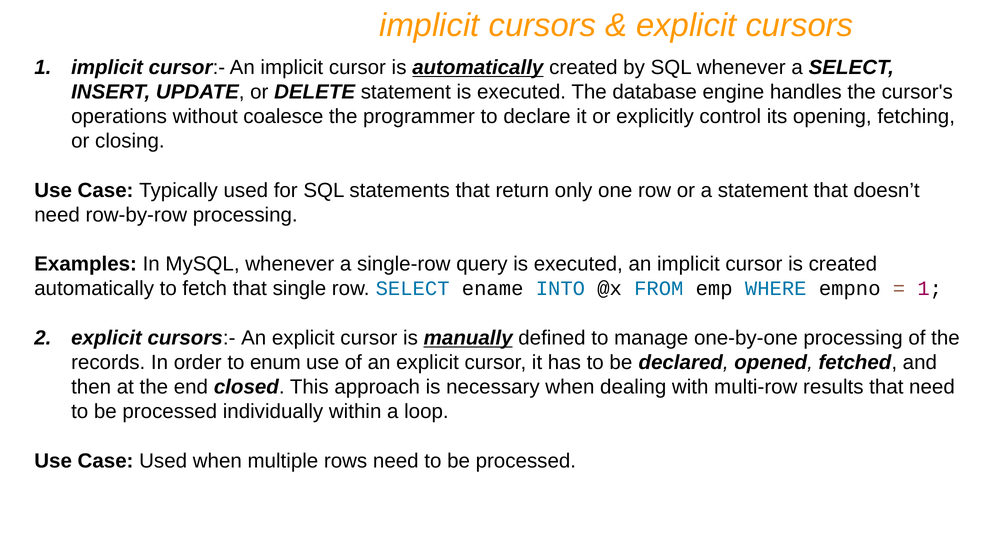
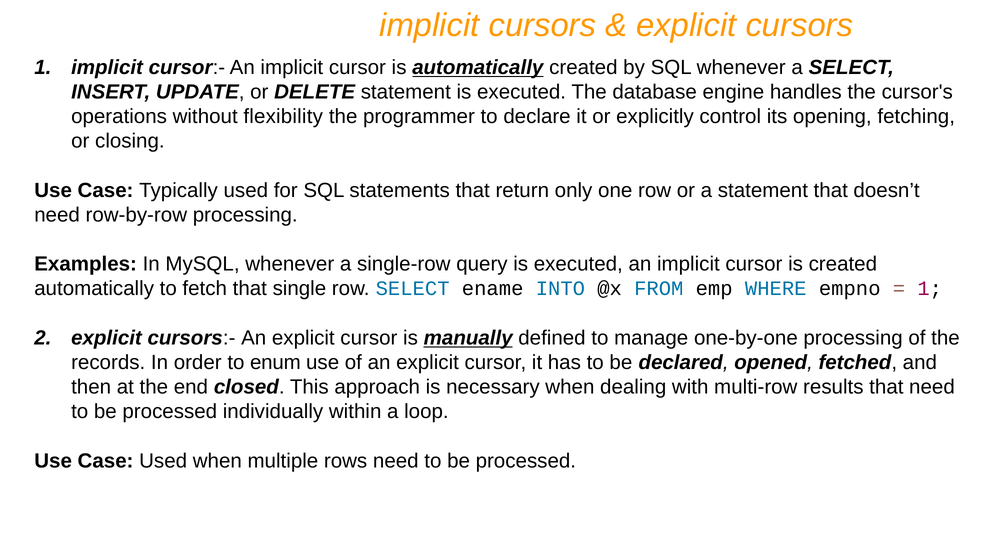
coalesce: coalesce -> flexibility
